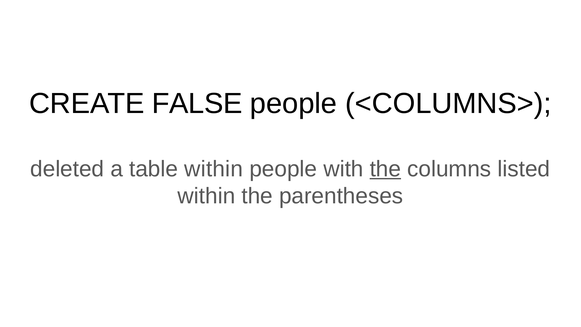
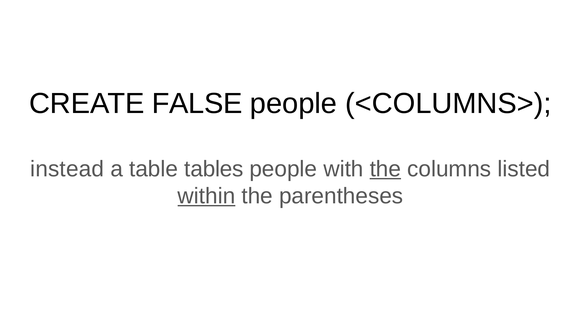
deleted: deleted -> instead
table within: within -> tables
within at (206, 196) underline: none -> present
